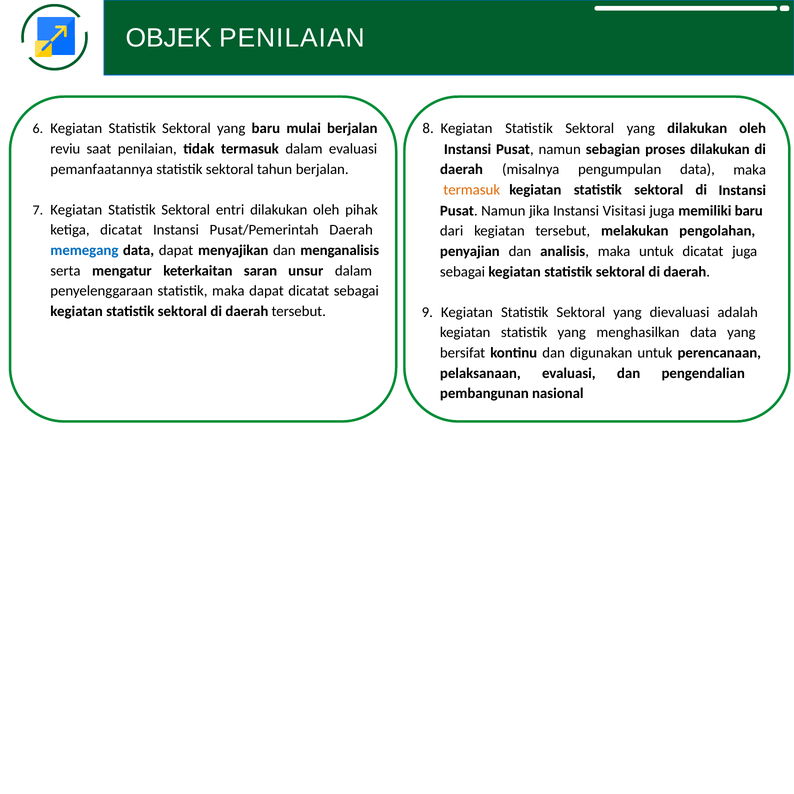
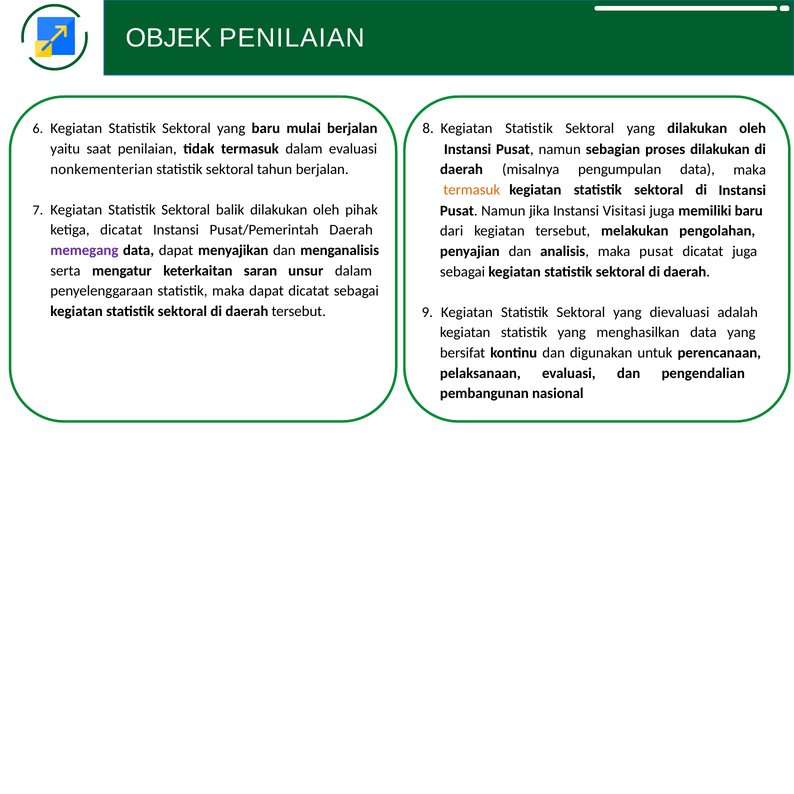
reviu: reviu -> yaitu
pemanfaatannya: pemanfaatannya -> nonkementerian
entri: entri -> balik
memegang colour: blue -> purple
maka untuk: untuk -> pusat
